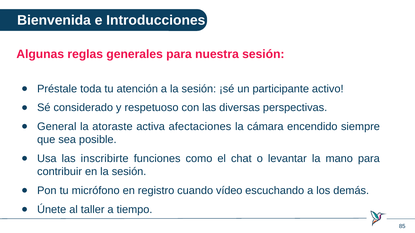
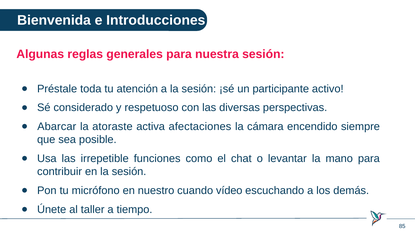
General: General -> Abarcar
inscribirte: inscribirte -> irrepetible
registro: registro -> nuestro
